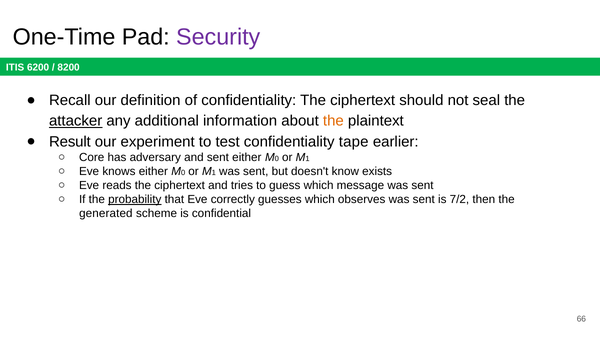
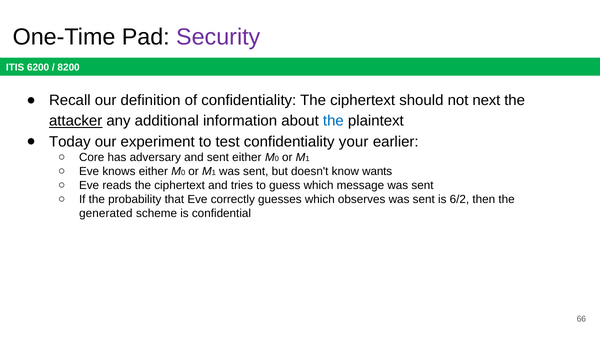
seal: seal -> next
the at (333, 121) colour: orange -> blue
Result: Result -> Today
tape: tape -> your
exists: exists -> wants
probability underline: present -> none
7/2: 7/2 -> 6/2
